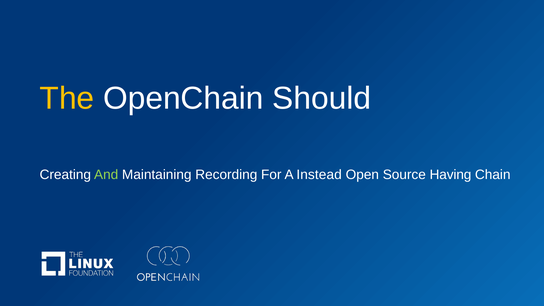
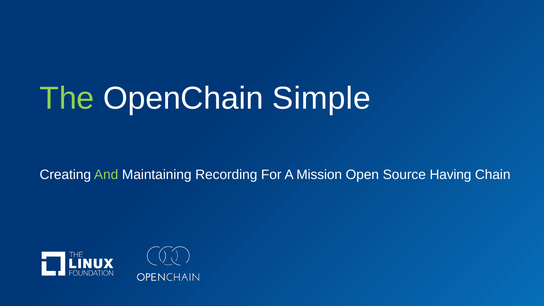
The colour: yellow -> light green
Should: Should -> Simple
Instead: Instead -> Mission
